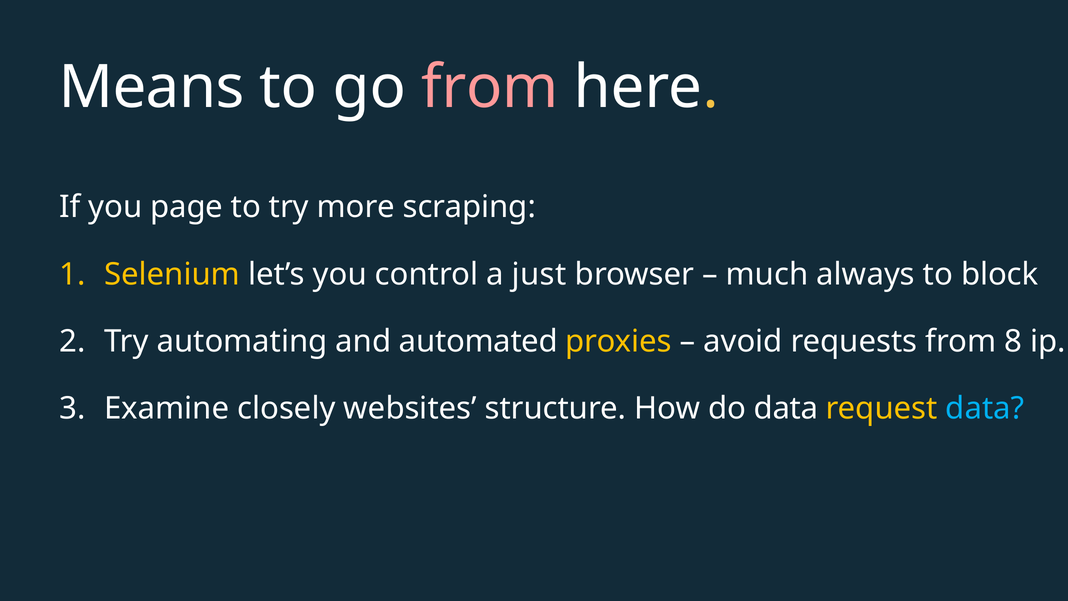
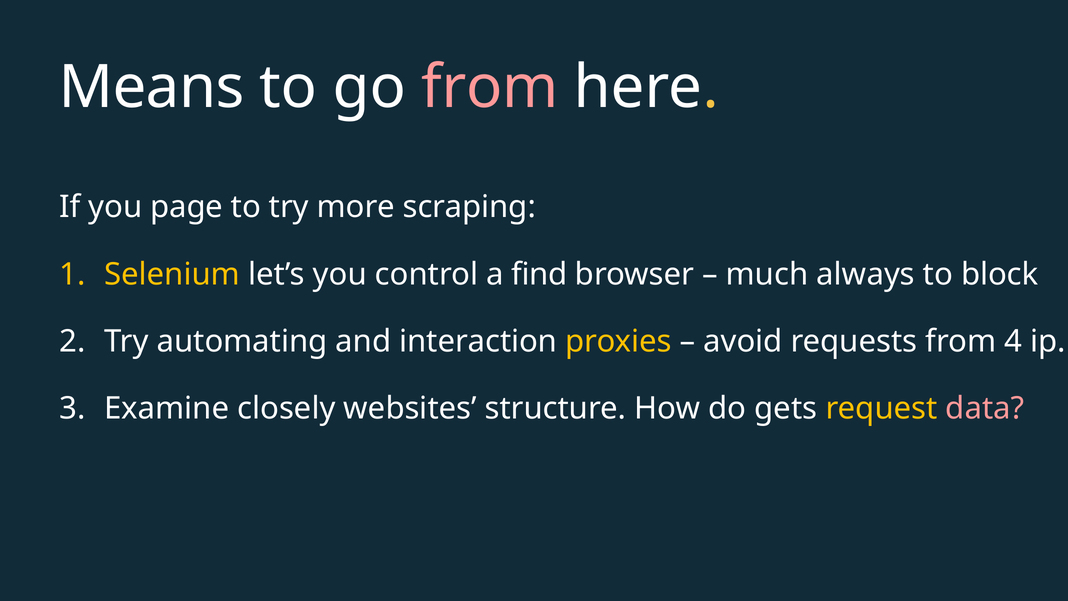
just: just -> find
automated: automated -> interaction
8: 8 -> 4
do data: data -> gets
data at (985, 408) colour: light blue -> pink
